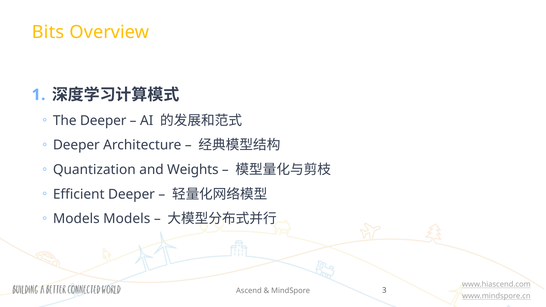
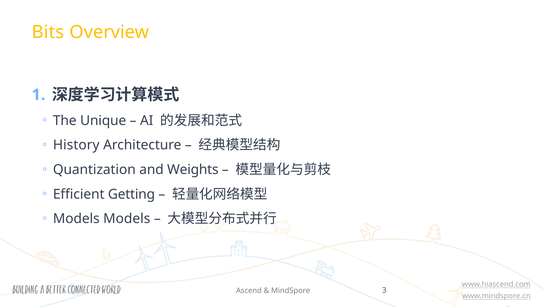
The Deeper: Deeper -> Unique
Deeper at (76, 145): Deeper -> History
Efficient Deeper: Deeper -> Getting
